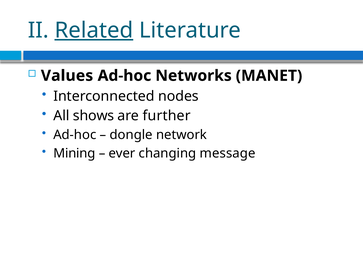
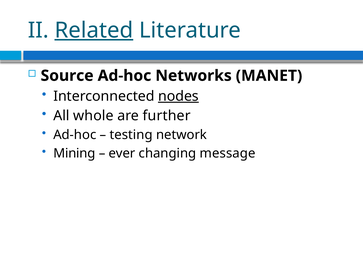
Values: Values -> Source
nodes underline: none -> present
shows: shows -> whole
dongle: dongle -> testing
